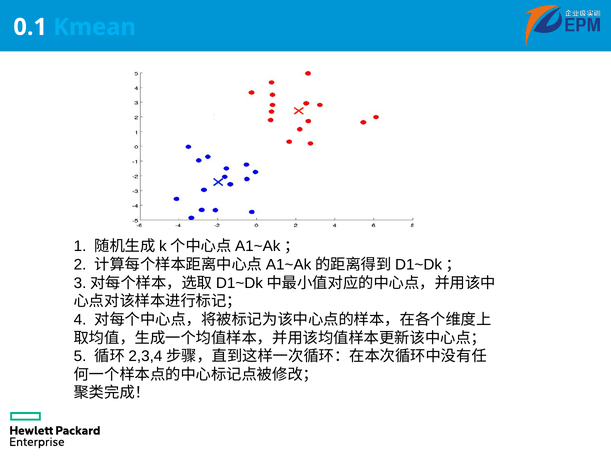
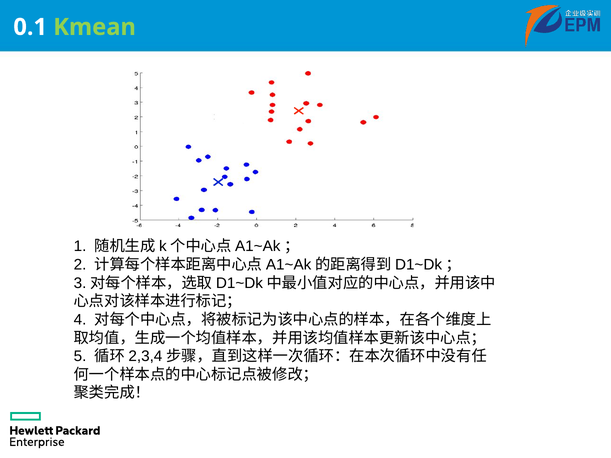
Kmean colour: light blue -> light green
